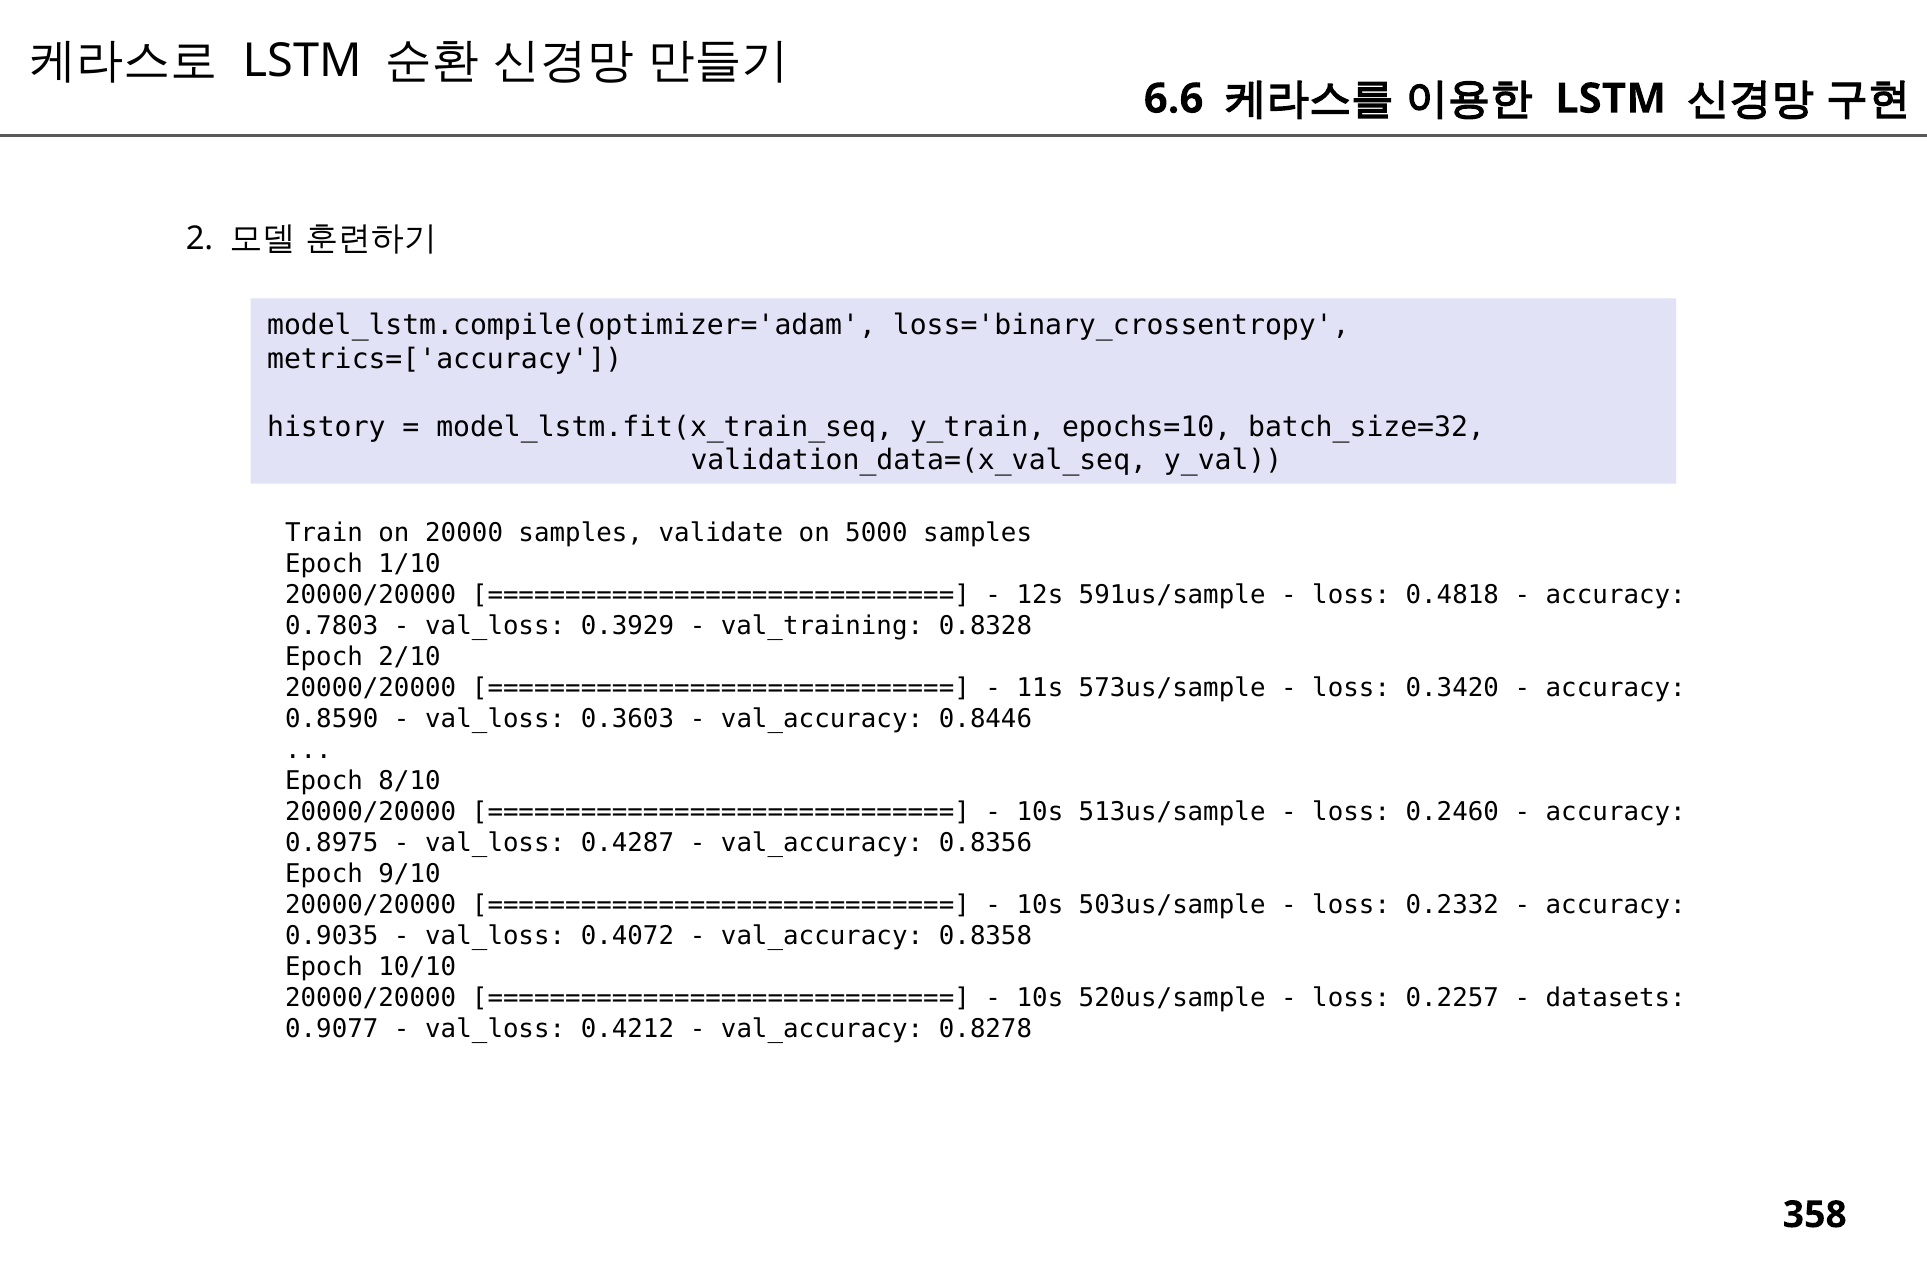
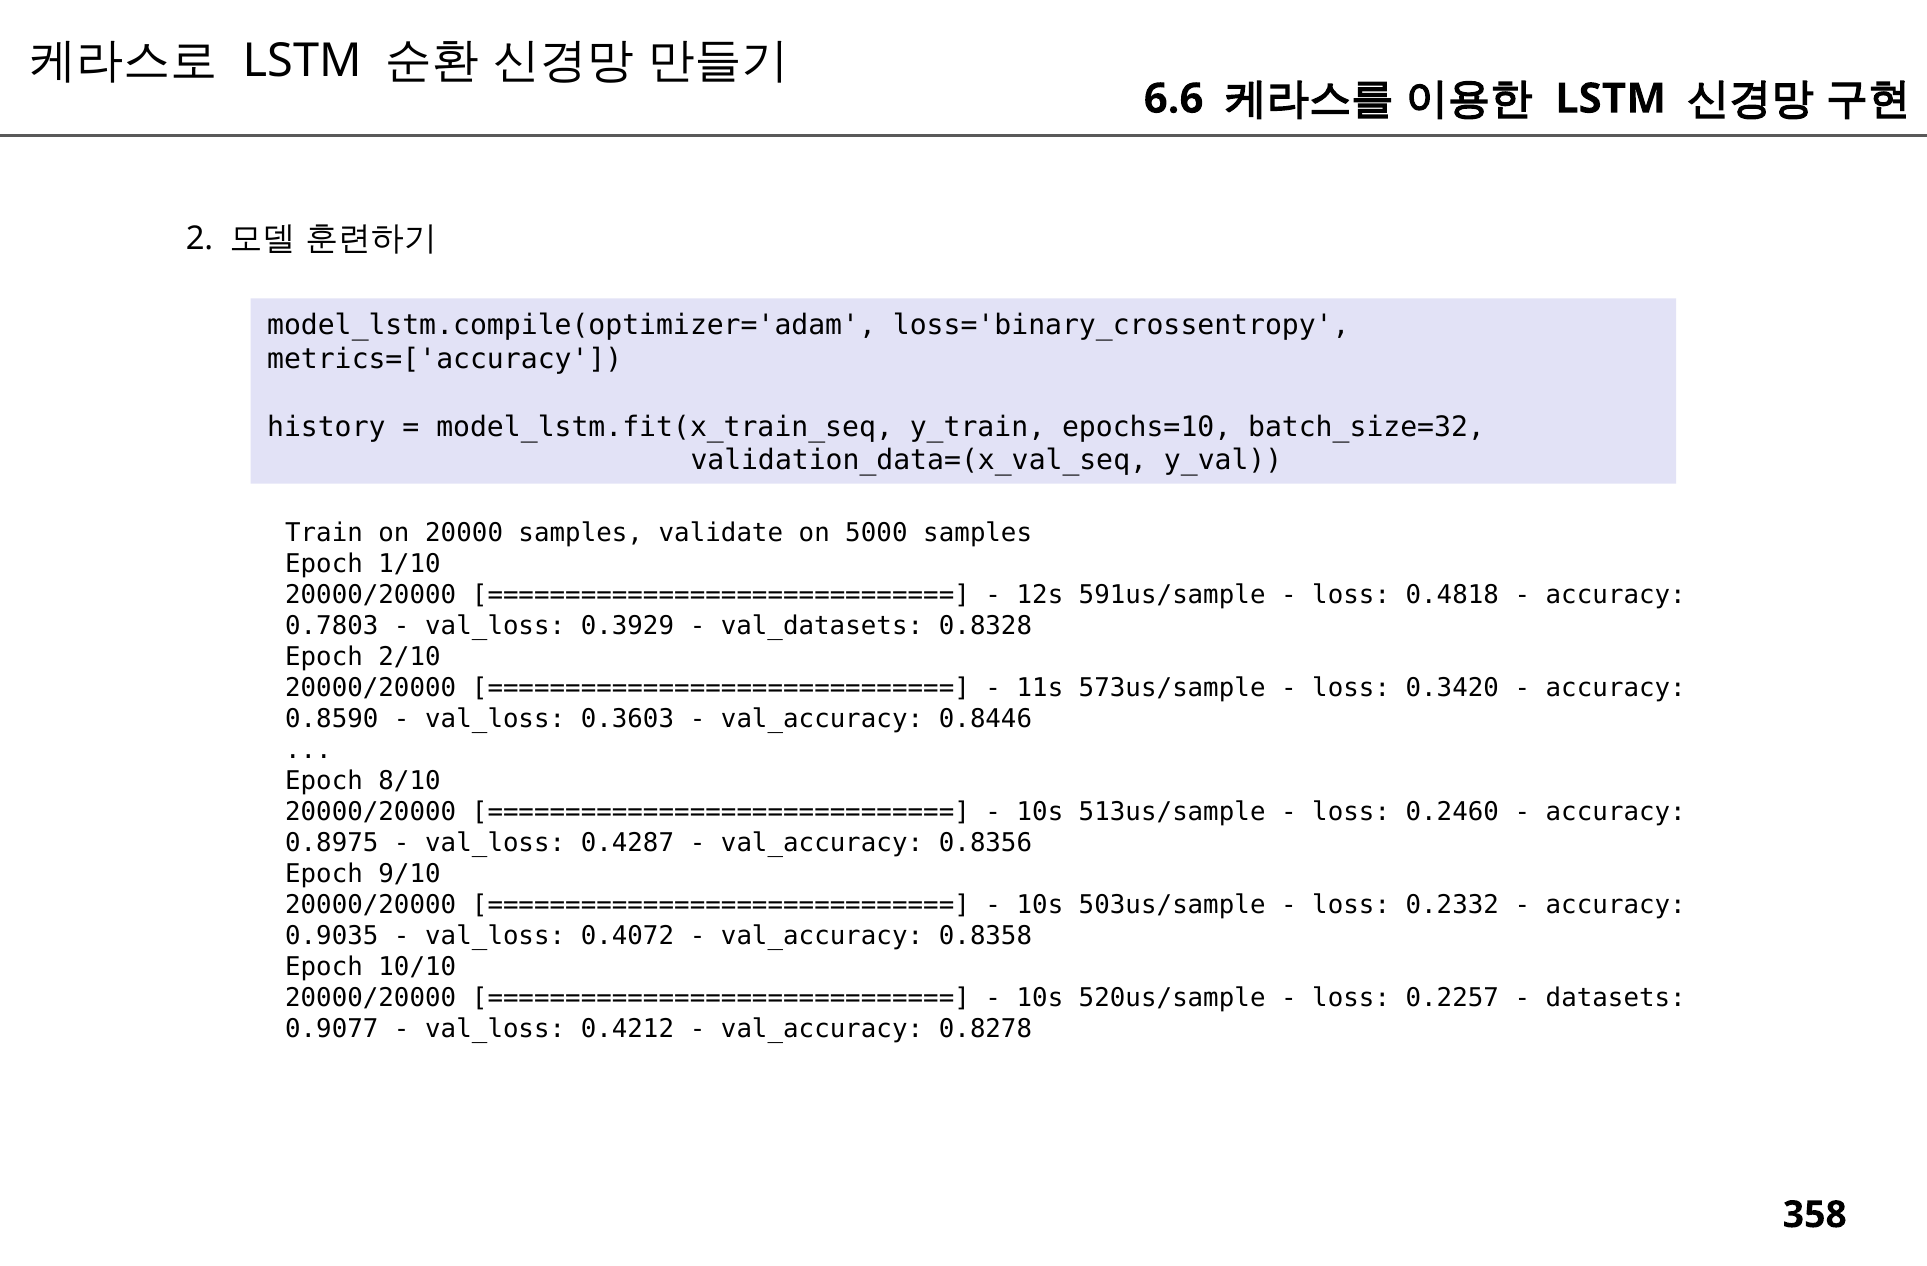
val_training: val_training -> val_datasets
